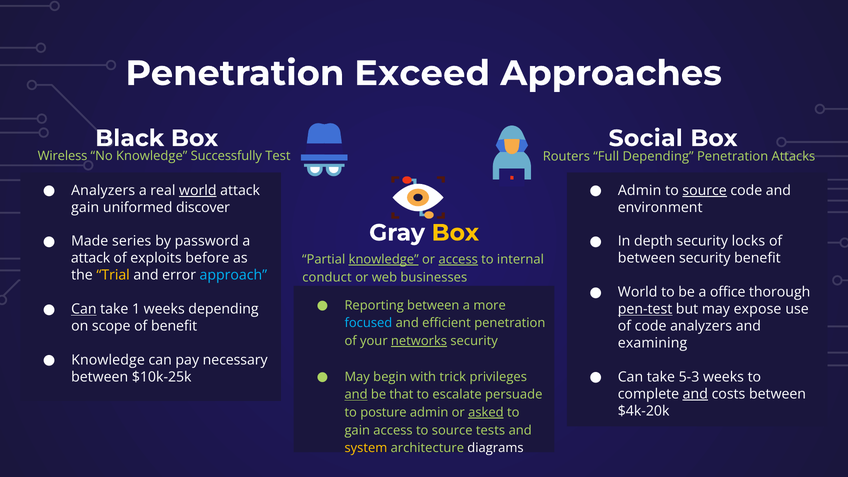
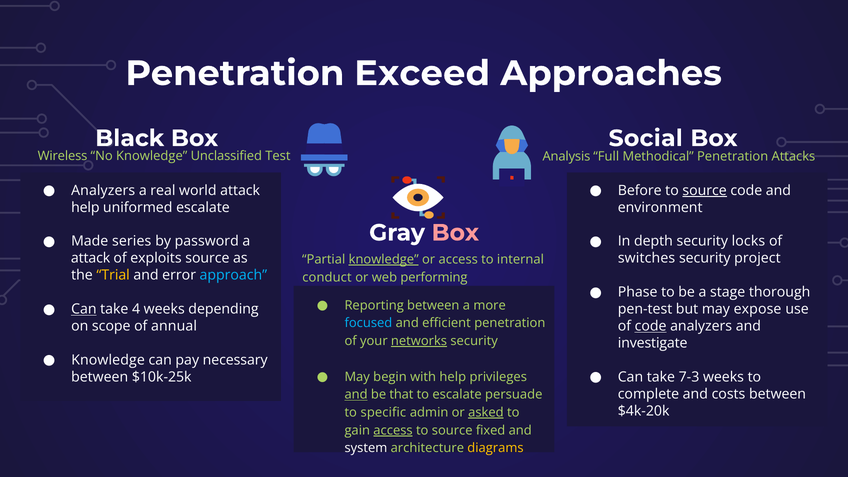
Successfully: Successfully -> Unclassified
Routers: Routers -> Analysis
Full Depending: Depending -> Methodical
world at (198, 190) underline: present -> none
Admin at (640, 190): Admin -> Before
gain at (85, 207): gain -> help
uniformed discover: discover -> escalate
Box at (455, 233) colour: yellow -> pink
exploits before: before -> source
between at (647, 258): between -> switches
security benefit: benefit -> project
access at (458, 260) underline: present -> none
businesses: businesses -> performing
World at (638, 292): World -> Phase
office: office -> stage
1: 1 -> 4
pen-test underline: present -> none
of benefit: benefit -> annual
code at (651, 326) underline: none -> present
examining: examining -> investigate
5-3: 5-3 -> 7-3
with trick: trick -> help
and at (695, 394) underline: present -> none
posture: posture -> specific
access at (393, 430) underline: none -> present
tests: tests -> fixed
system colour: yellow -> white
diagrams colour: white -> yellow
